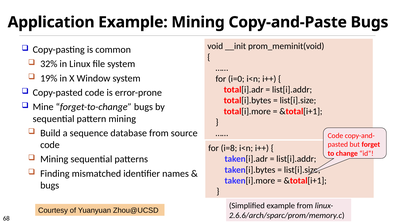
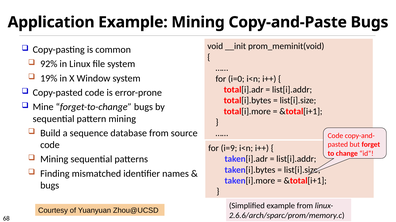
32%: 32% -> 92%
i=8: i=8 -> i=9
